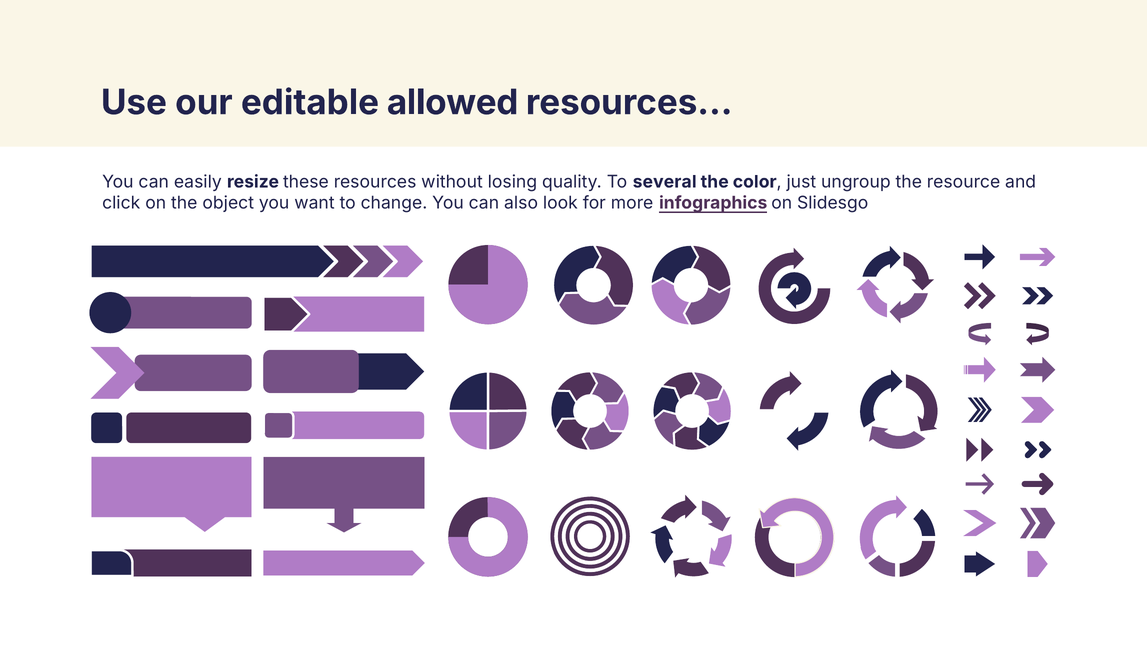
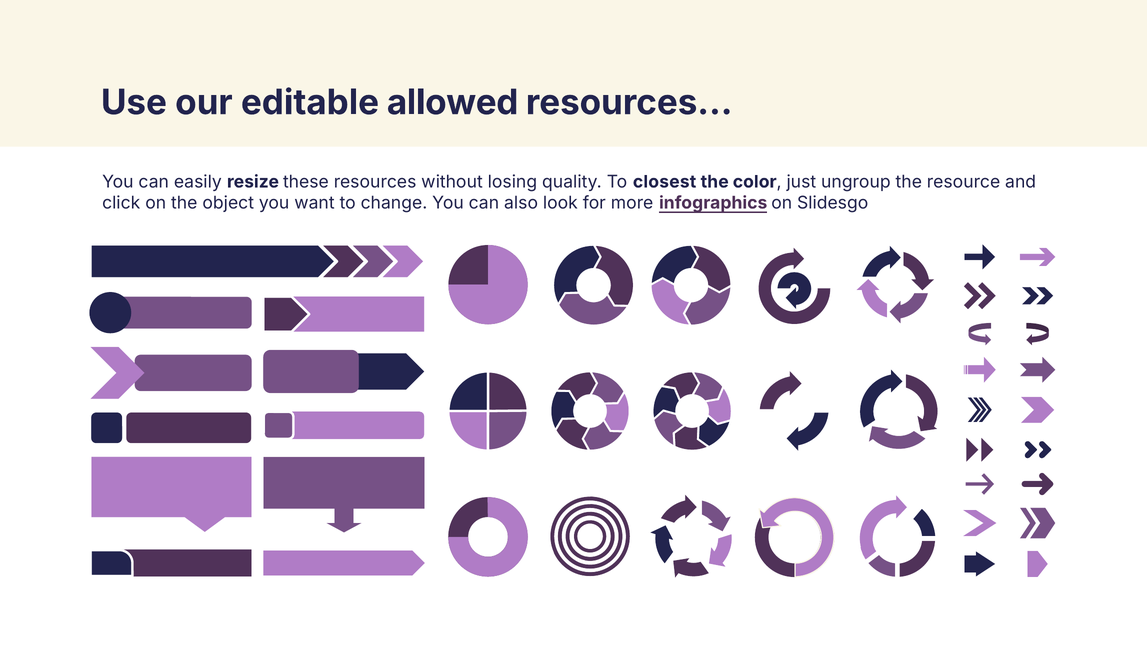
several: several -> closest
